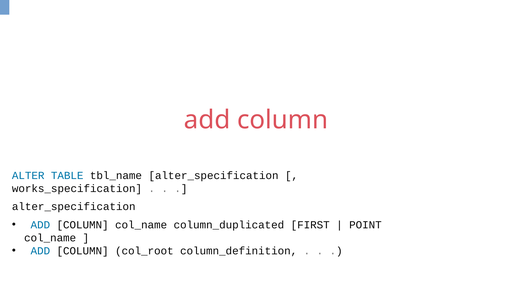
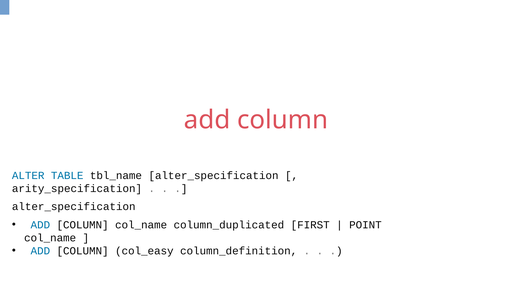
works_specification: works_specification -> arity_specification
col_root: col_root -> col_easy
